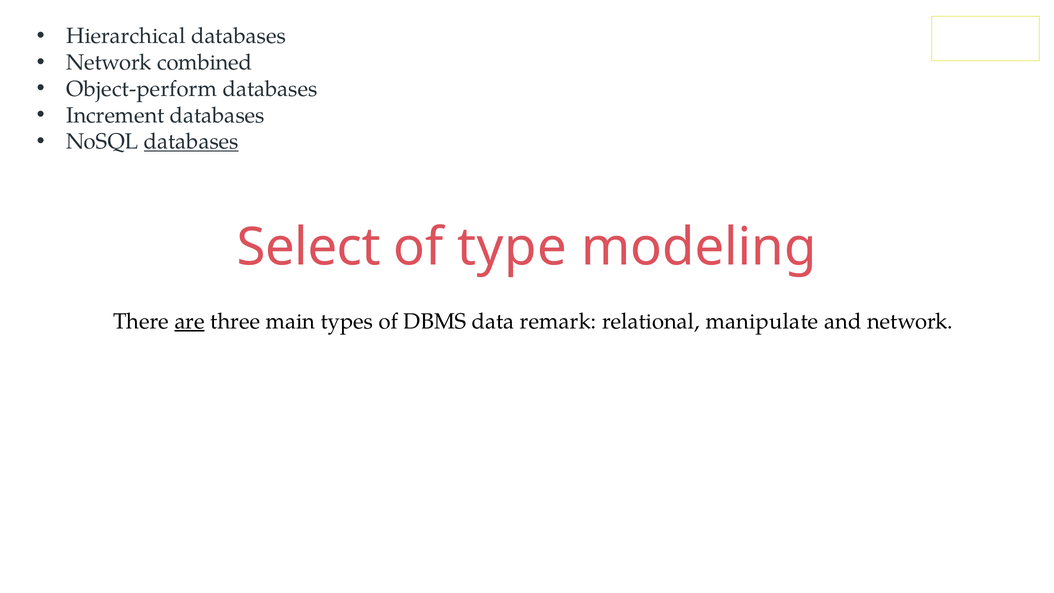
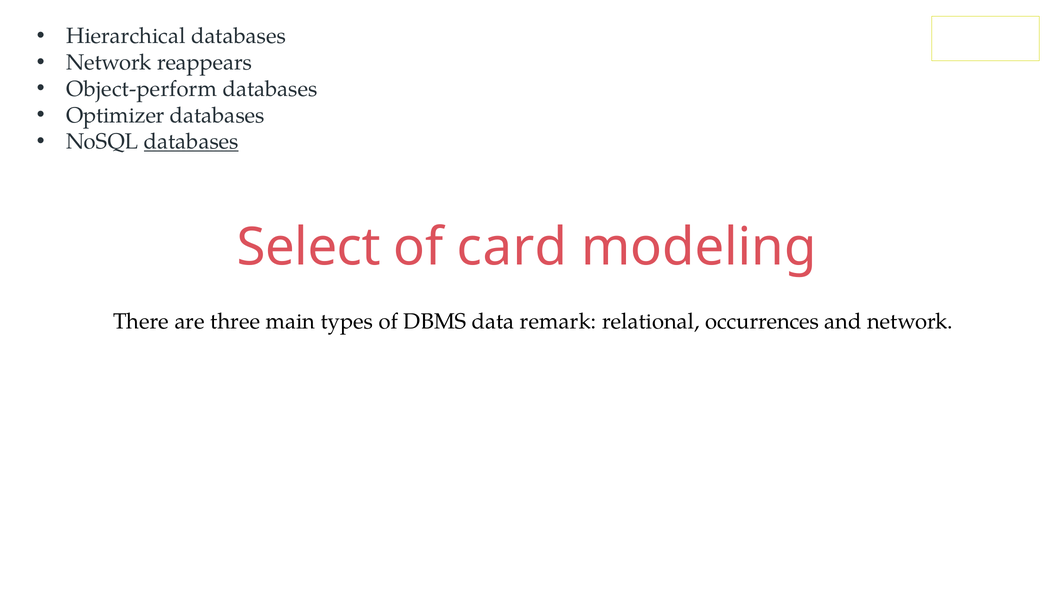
combined: combined -> reappears
Increment: Increment -> Optimizer
type: type -> card
are underline: present -> none
manipulate: manipulate -> occurrences
